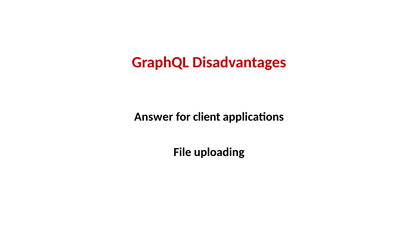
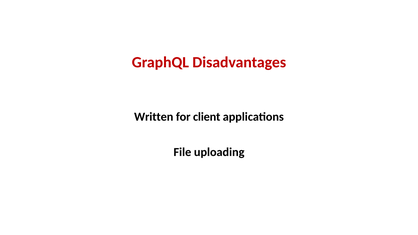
Answer: Answer -> Written
